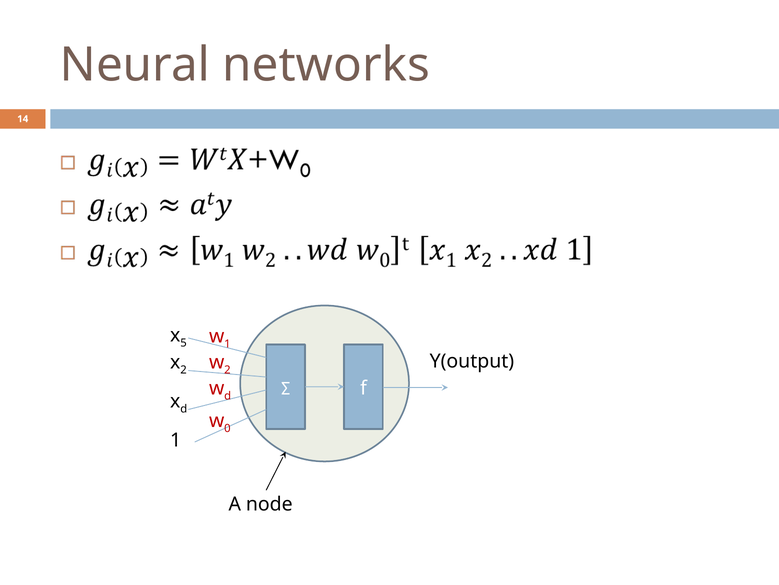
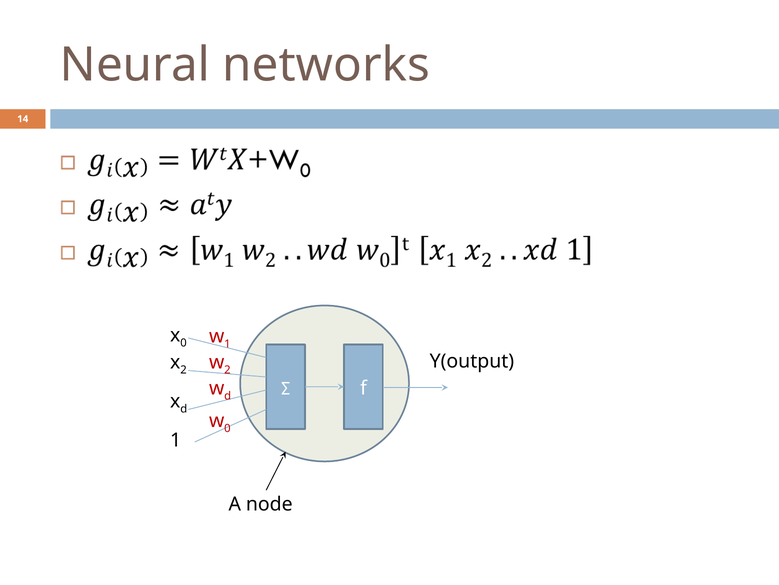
5 at (184, 343): 5 -> 0
